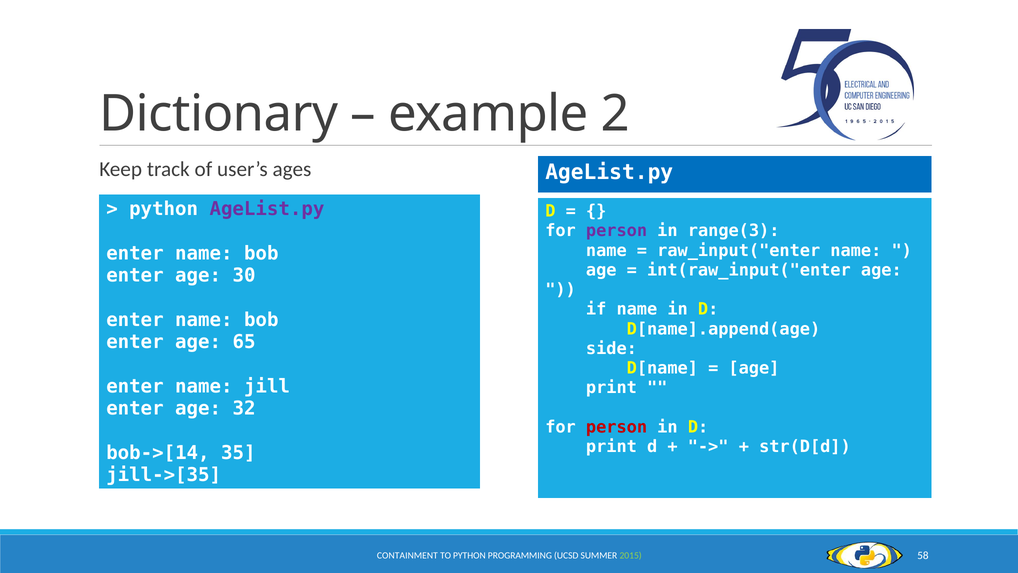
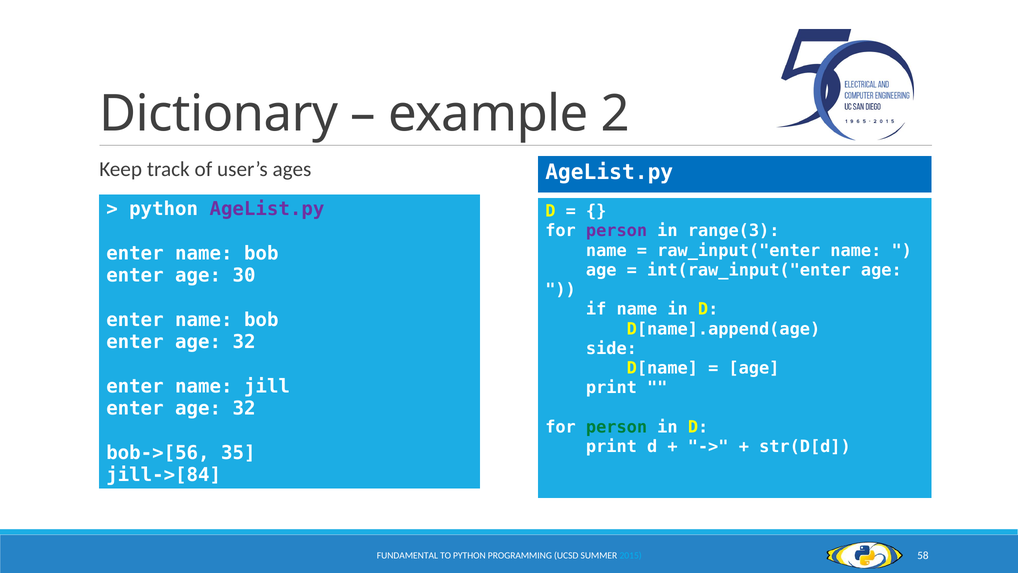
65 at (244, 342): 65 -> 32
person at (617, 427) colour: red -> green
bob->[14: bob->[14 -> bob->[56
jill->[35: jill->[35 -> jill->[84
CONTAINMENT: CONTAINMENT -> FUNDAMENTAL
2015 colour: light green -> light blue
